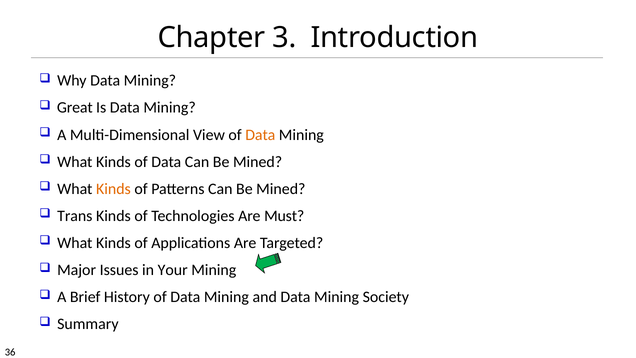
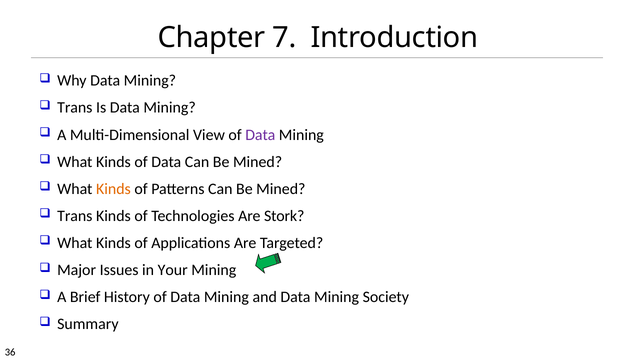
3: 3 -> 7
Great at (75, 108): Great -> Trans
Data at (260, 135) colour: orange -> purple
Must: Must -> Stork
